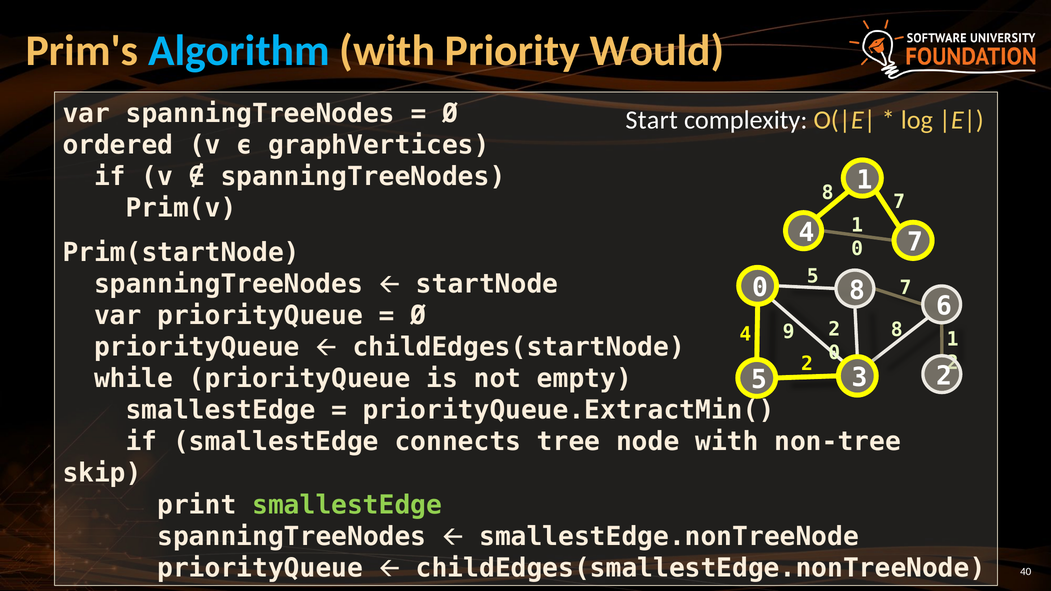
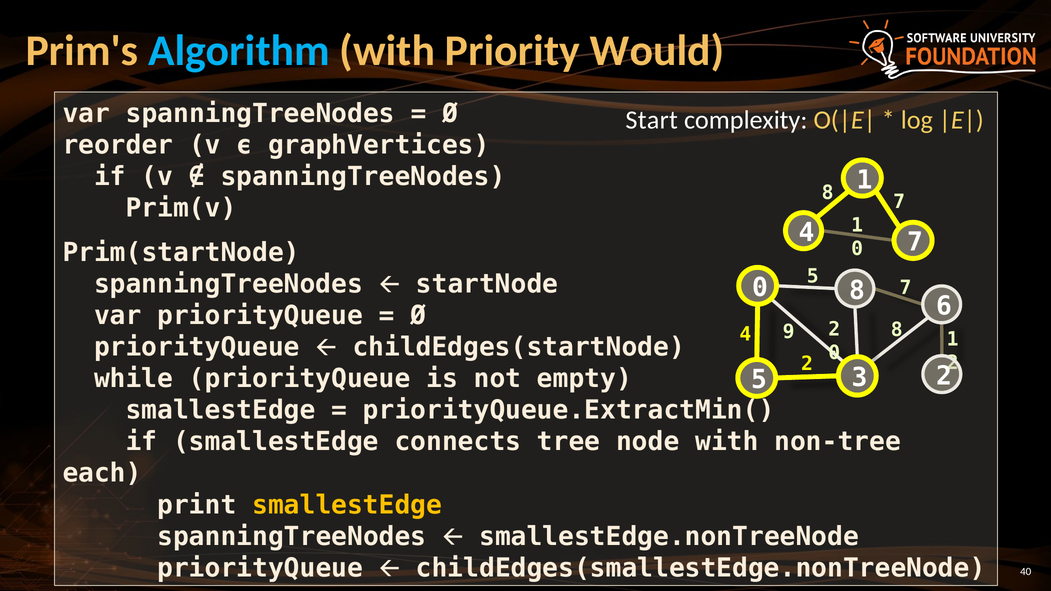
ordered: ordered -> reorder
skip: skip -> each
smallestEdge at (347, 505) colour: light green -> yellow
